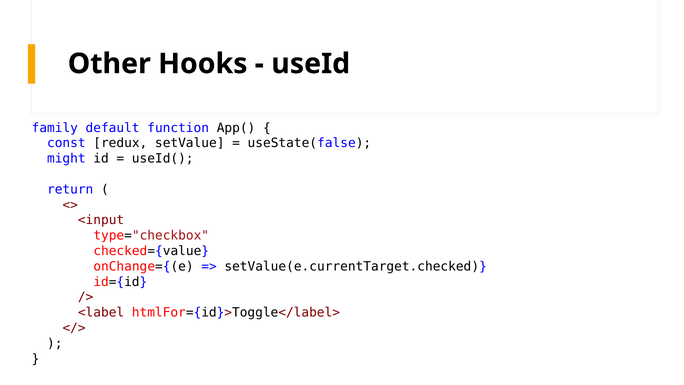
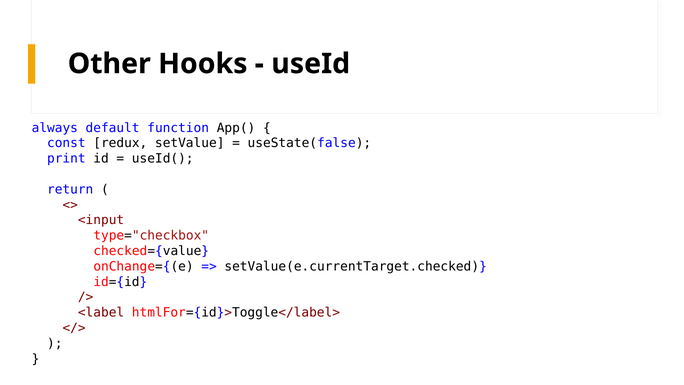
family: family -> always
might: might -> print
